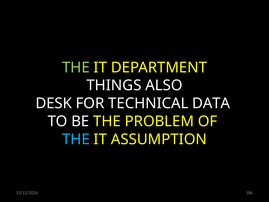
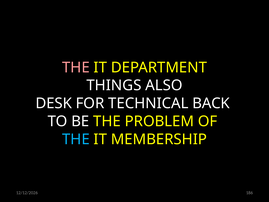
THE at (76, 67) colour: light green -> pink
DATA: DATA -> BACK
ASSUMPTION: ASSUMPTION -> MEMBERSHIP
